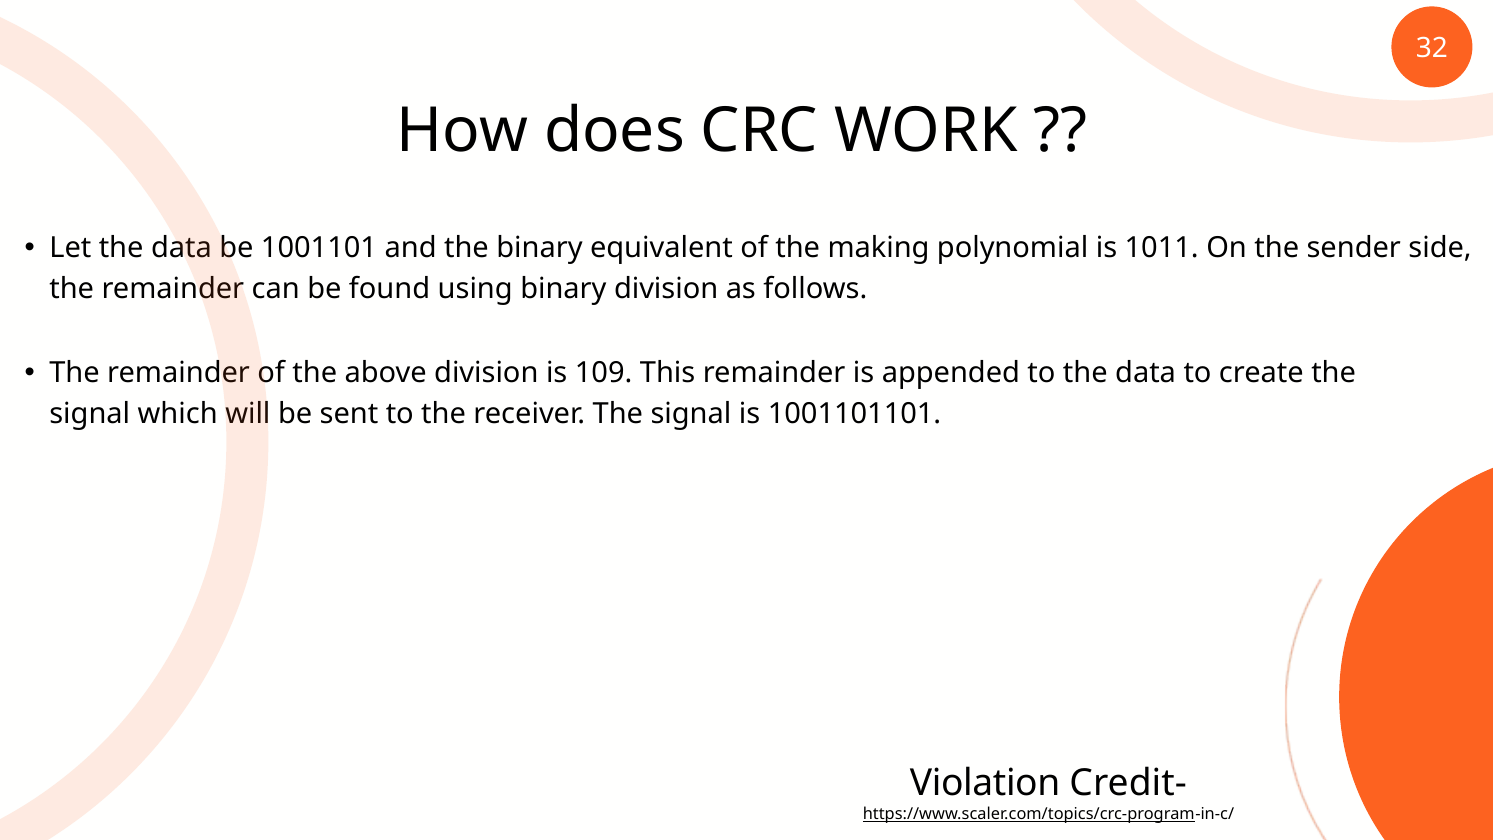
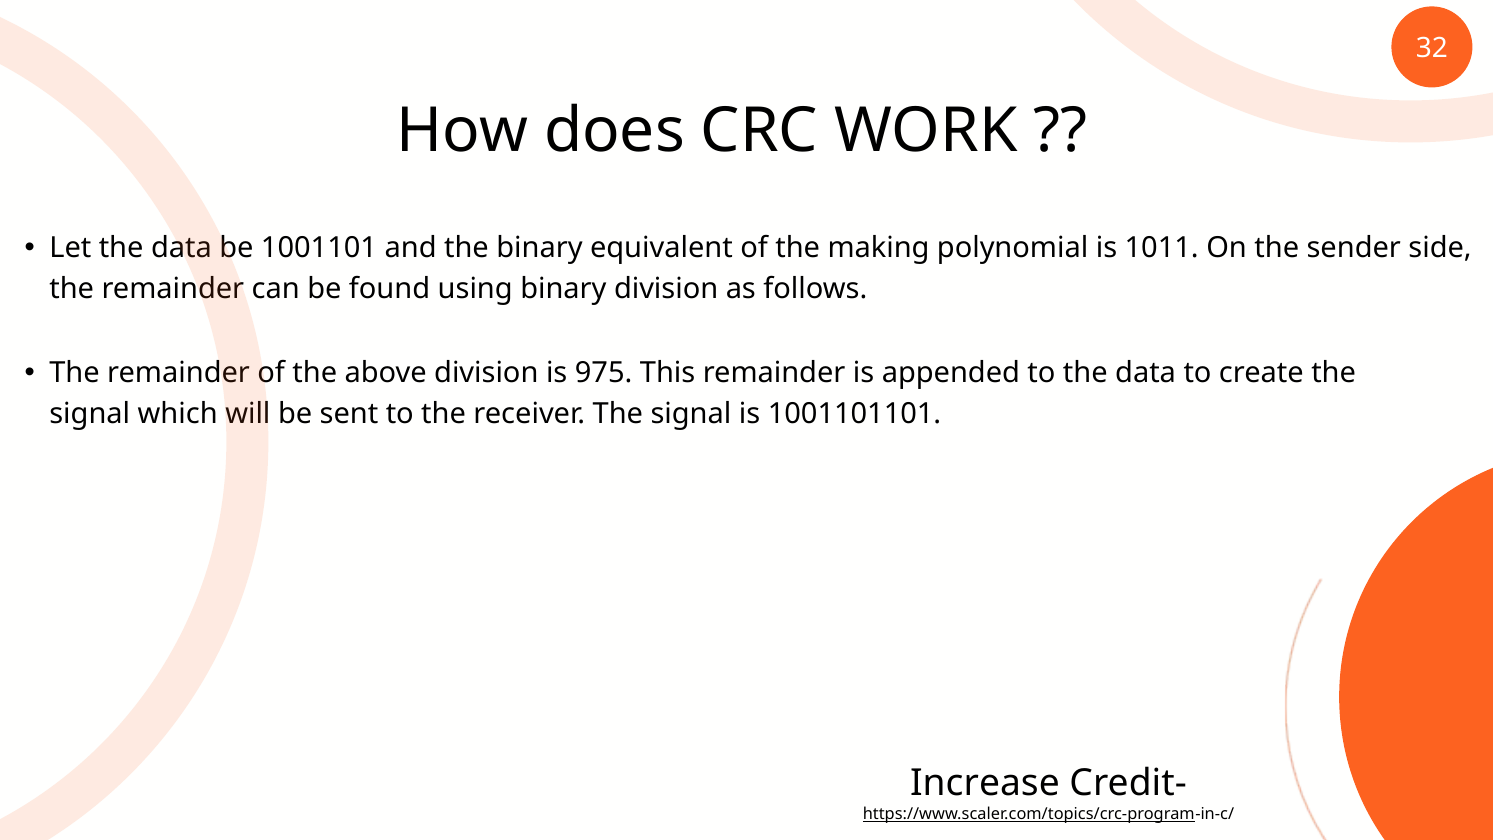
109: 109 -> 975
Violation: Violation -> Increase
